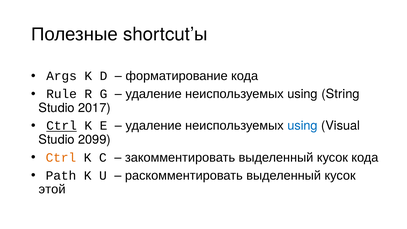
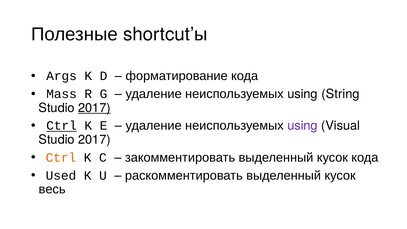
Rule: Rule -> Mass
2017 at (94, 108) underline: none -> present
using at (303, 126) colour: blue -> purple
2099 at (94, 139): 2099 -> 2017
Path: Path -> Used
этой: этой -> весь
